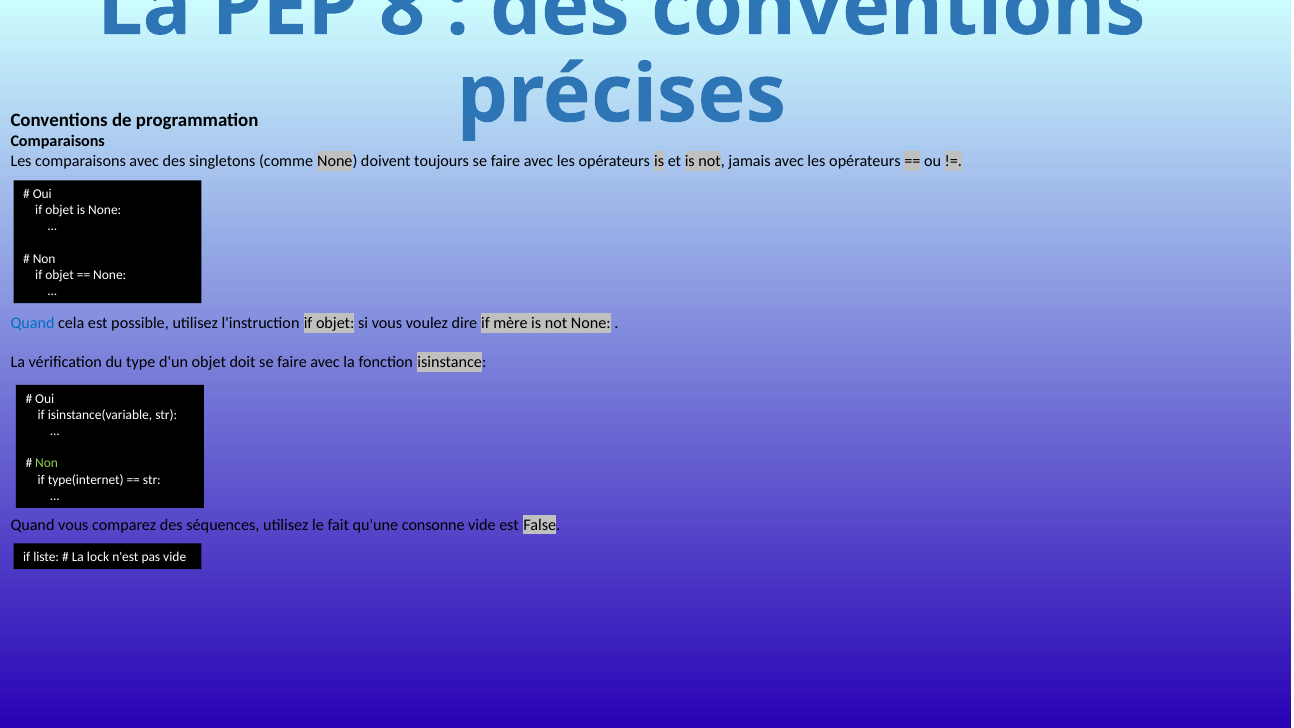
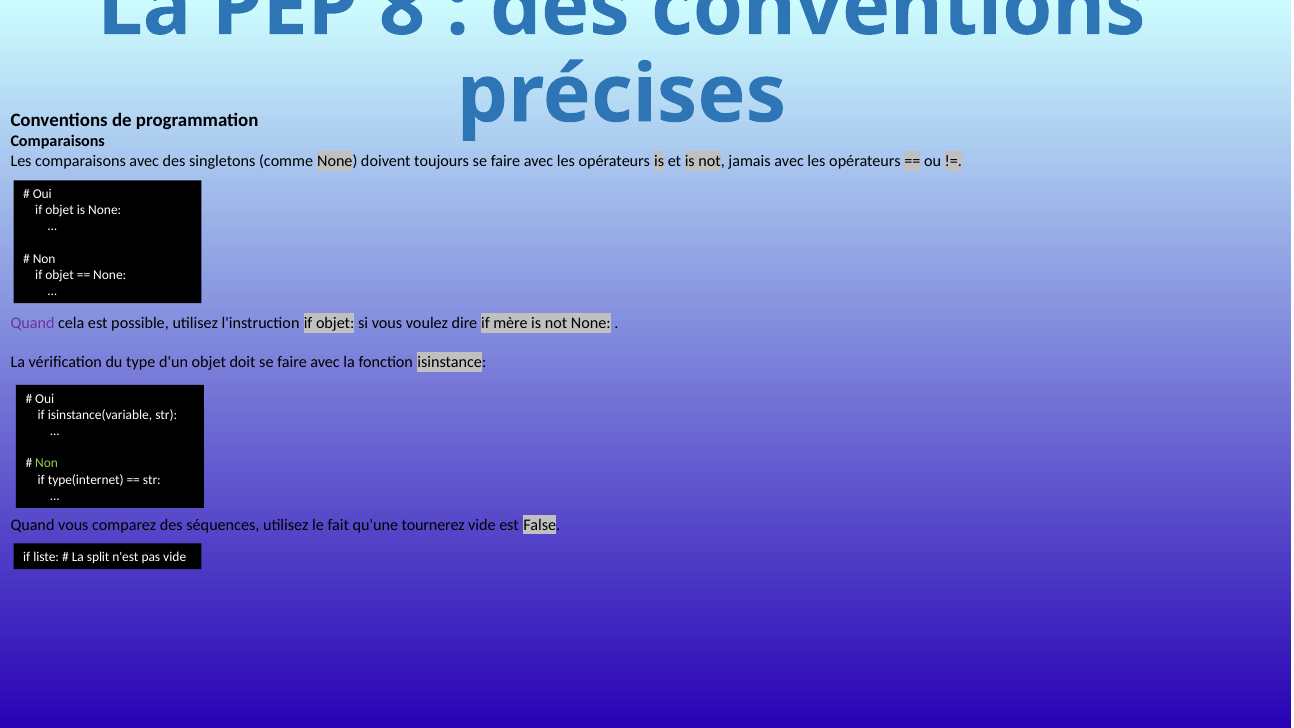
Quand at (33, 323) colour: blue -> purple
consonne: consonne -> tournerez
lock: lock -> split
